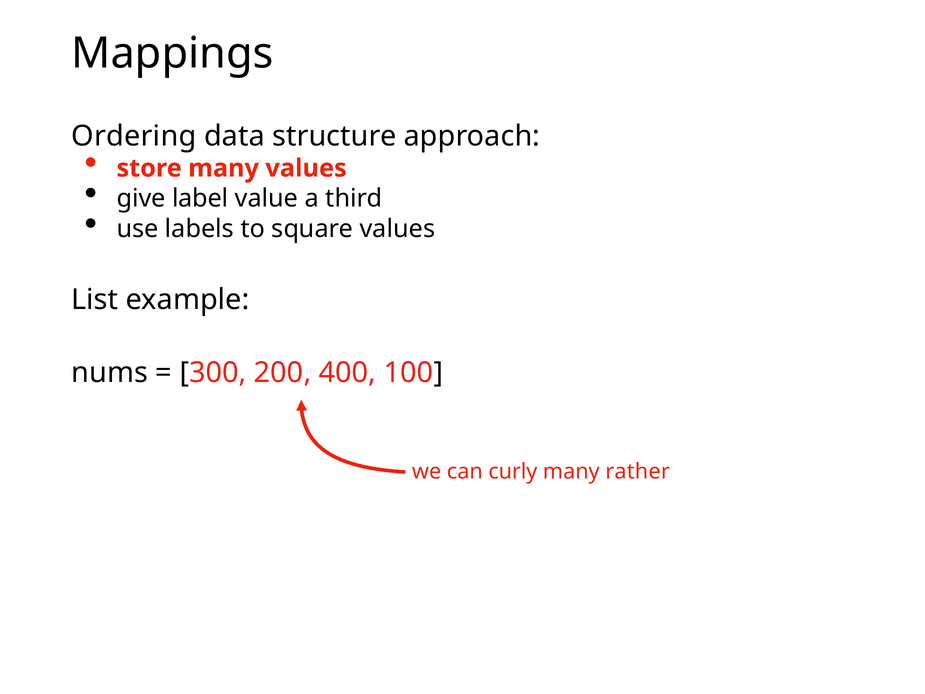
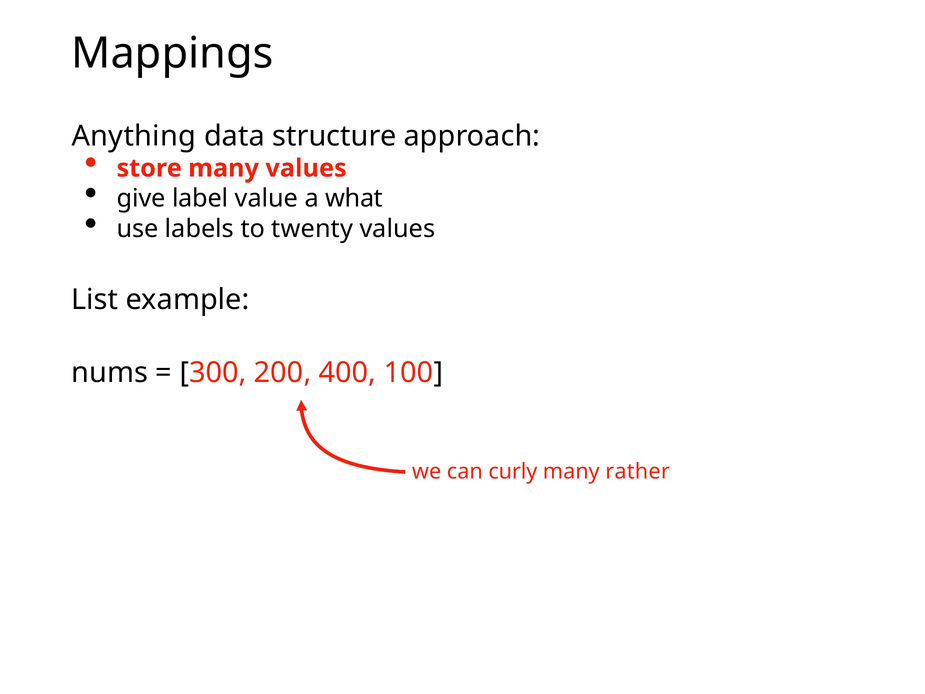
Ordering: Ordering -> Anything
third: third -> what
square: square -> twenty
